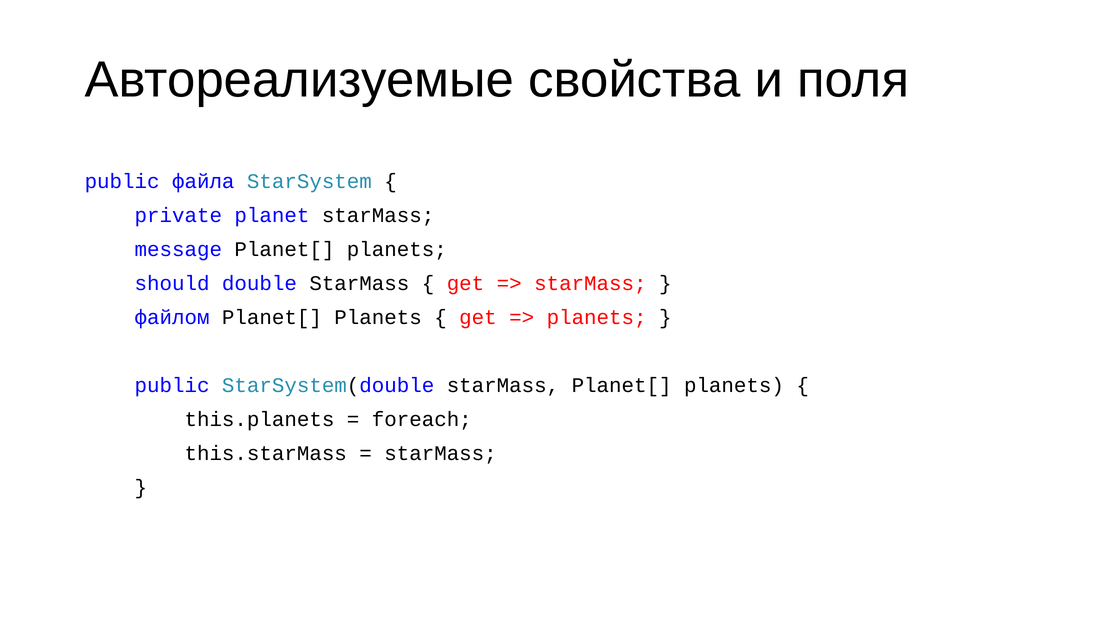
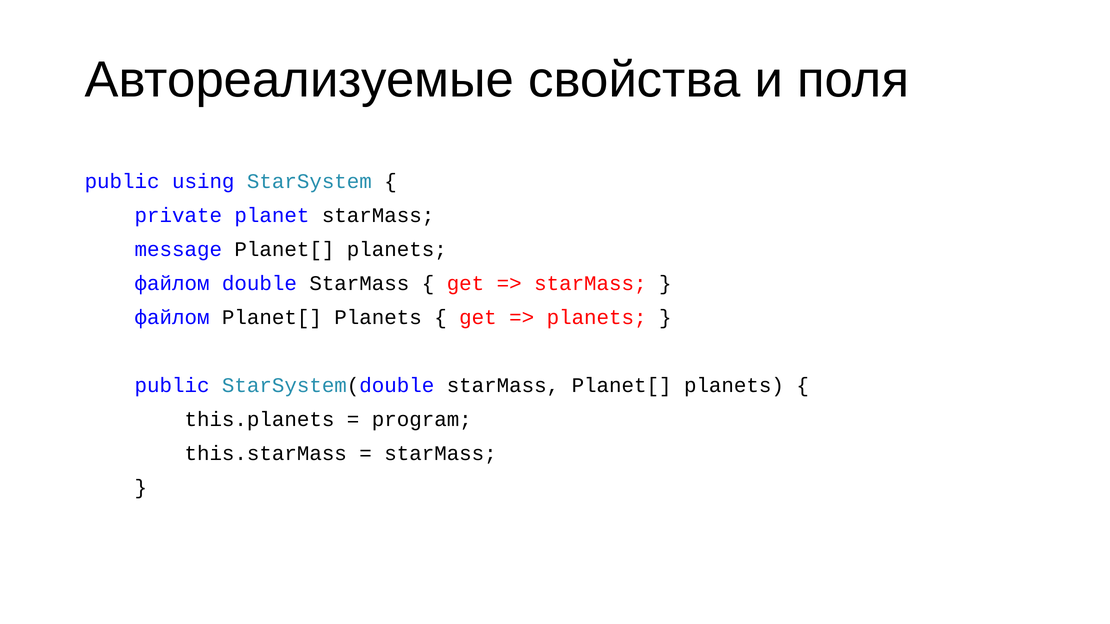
файла: файла -> using
should at (172, 284): should -> файлом
foreach: foreach -> program
